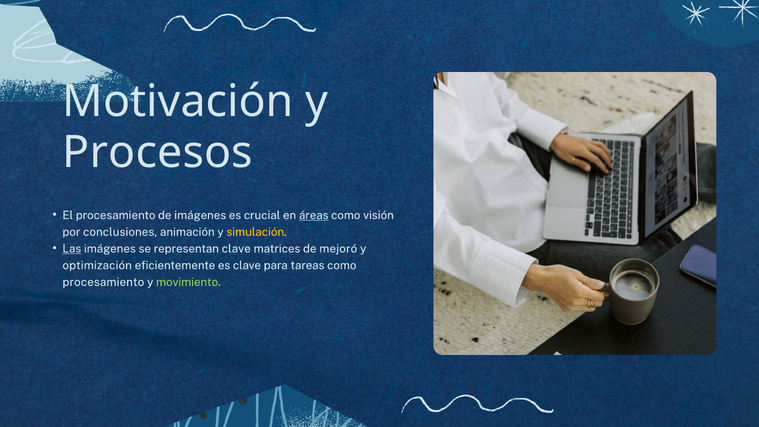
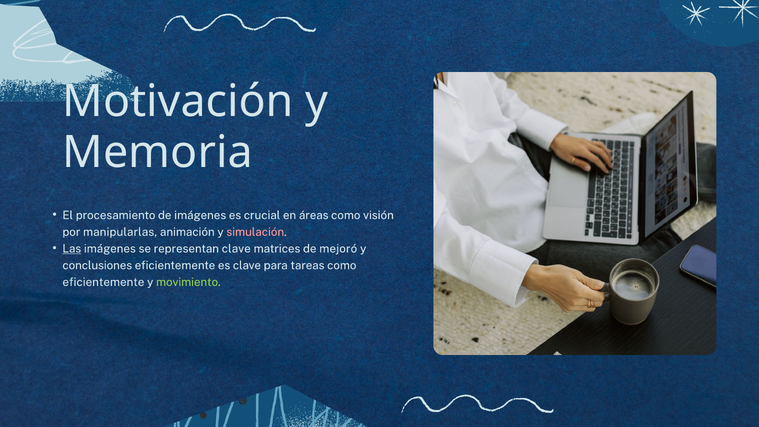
Procesos: Procesos -> Memoria
áreas underline: present -> none
conclusiones: conclusiones -> manipularlas
simulación colour: yellow -> pink
optimización: optimización -> conclusiones
procesamiento at (103, 282): procesamiento -> eficientemente
